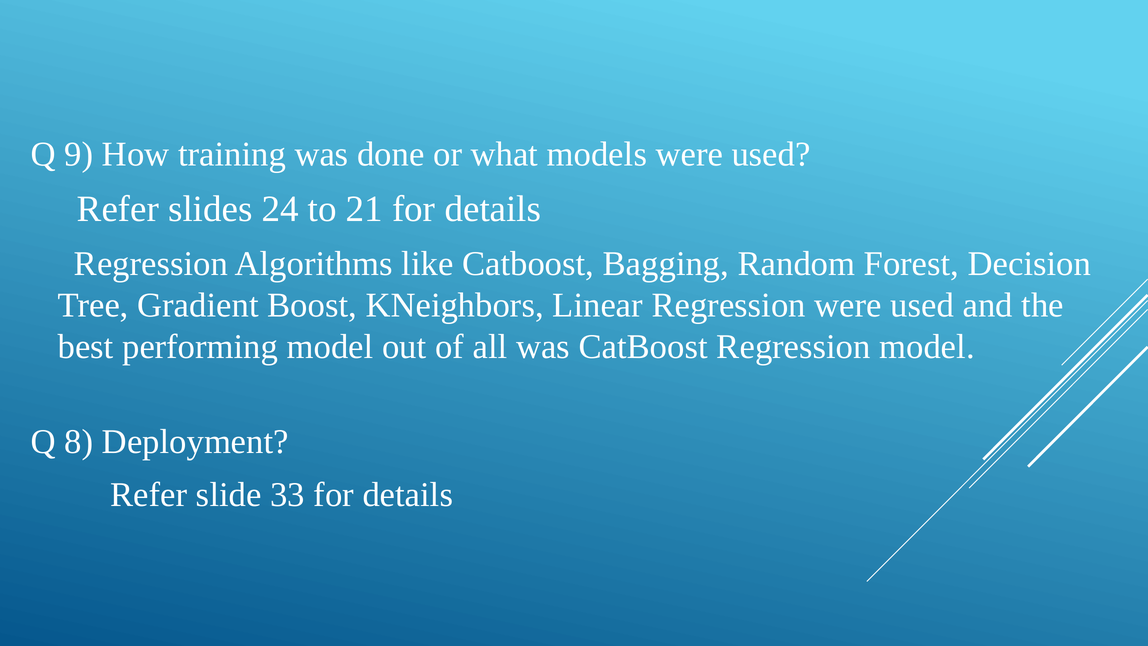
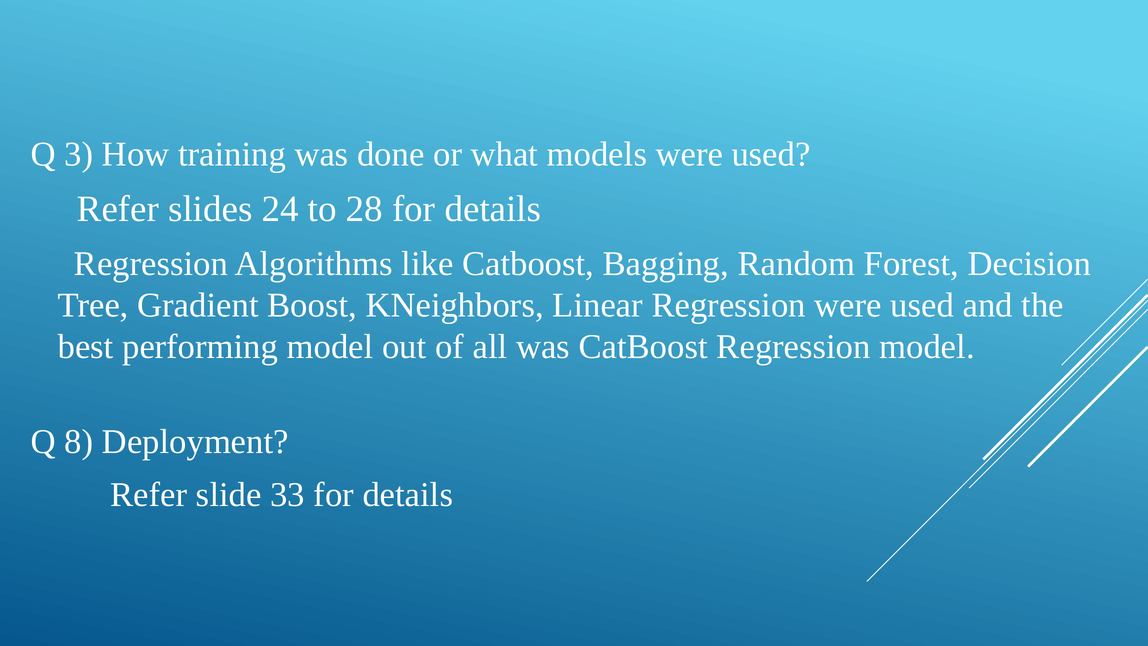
9: 9 -> 3
21: 21 -> 28
